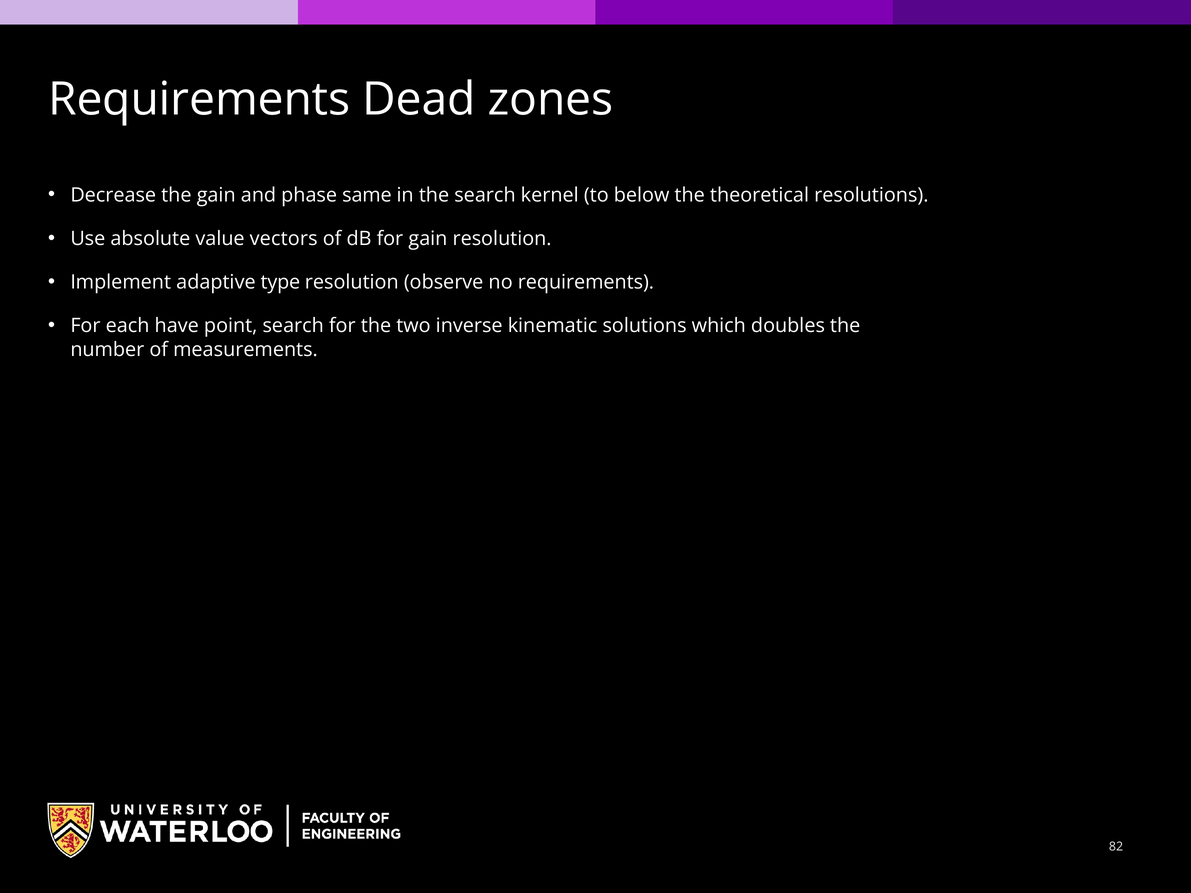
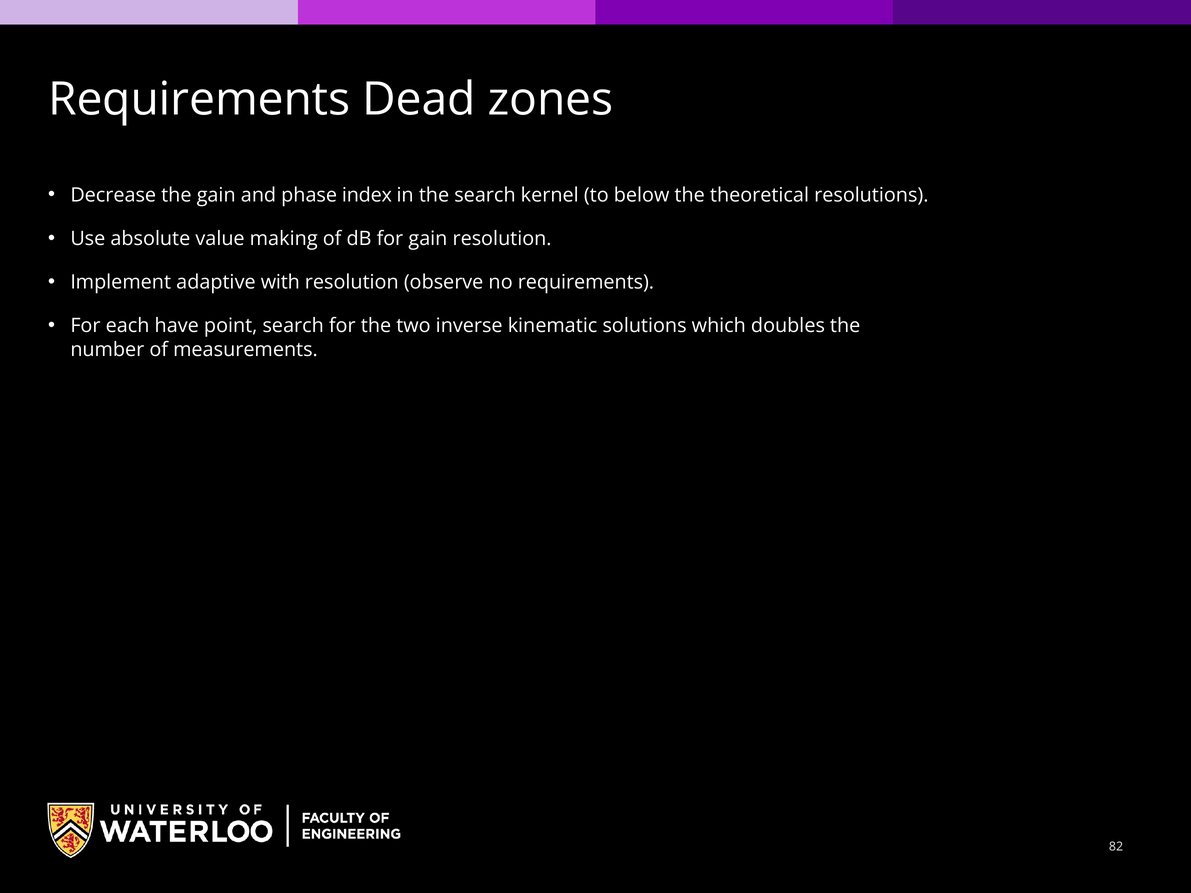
same: same -> index
vectors: vectors -> making
type: type -> with
